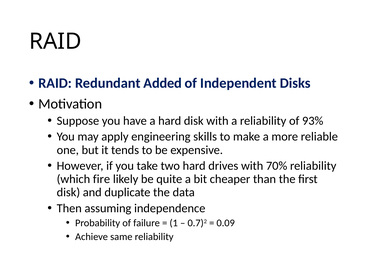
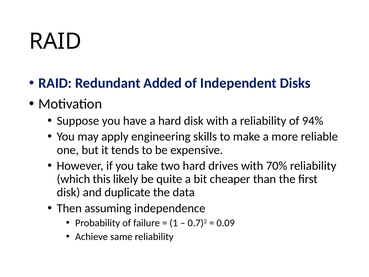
93%: 93% -> 94%
fire: fire -> this
